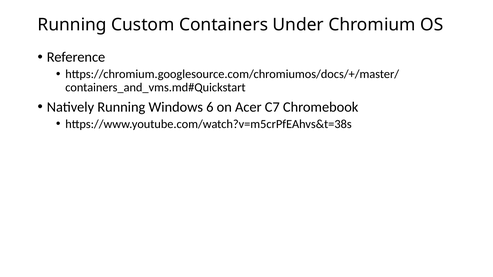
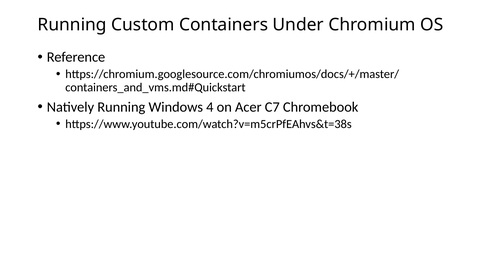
6: 6 -> 4
